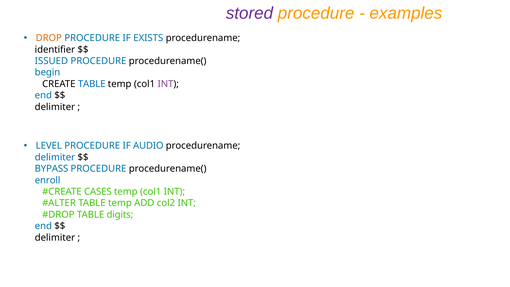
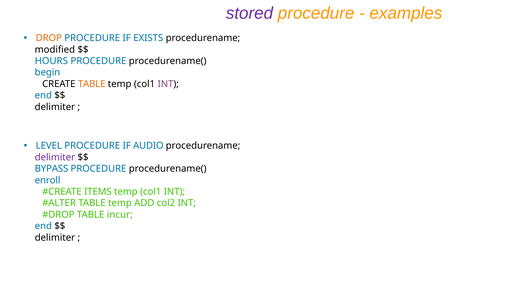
identifier: identifier -> modified
ISSUED: ISSUED -> HOURS
TABLE at (92, 84) colour: blue -> orange
delimiter at (55, 157) colour: blue -> purple
CASES: CASES -> ITEMS
digits: digits -> incur
